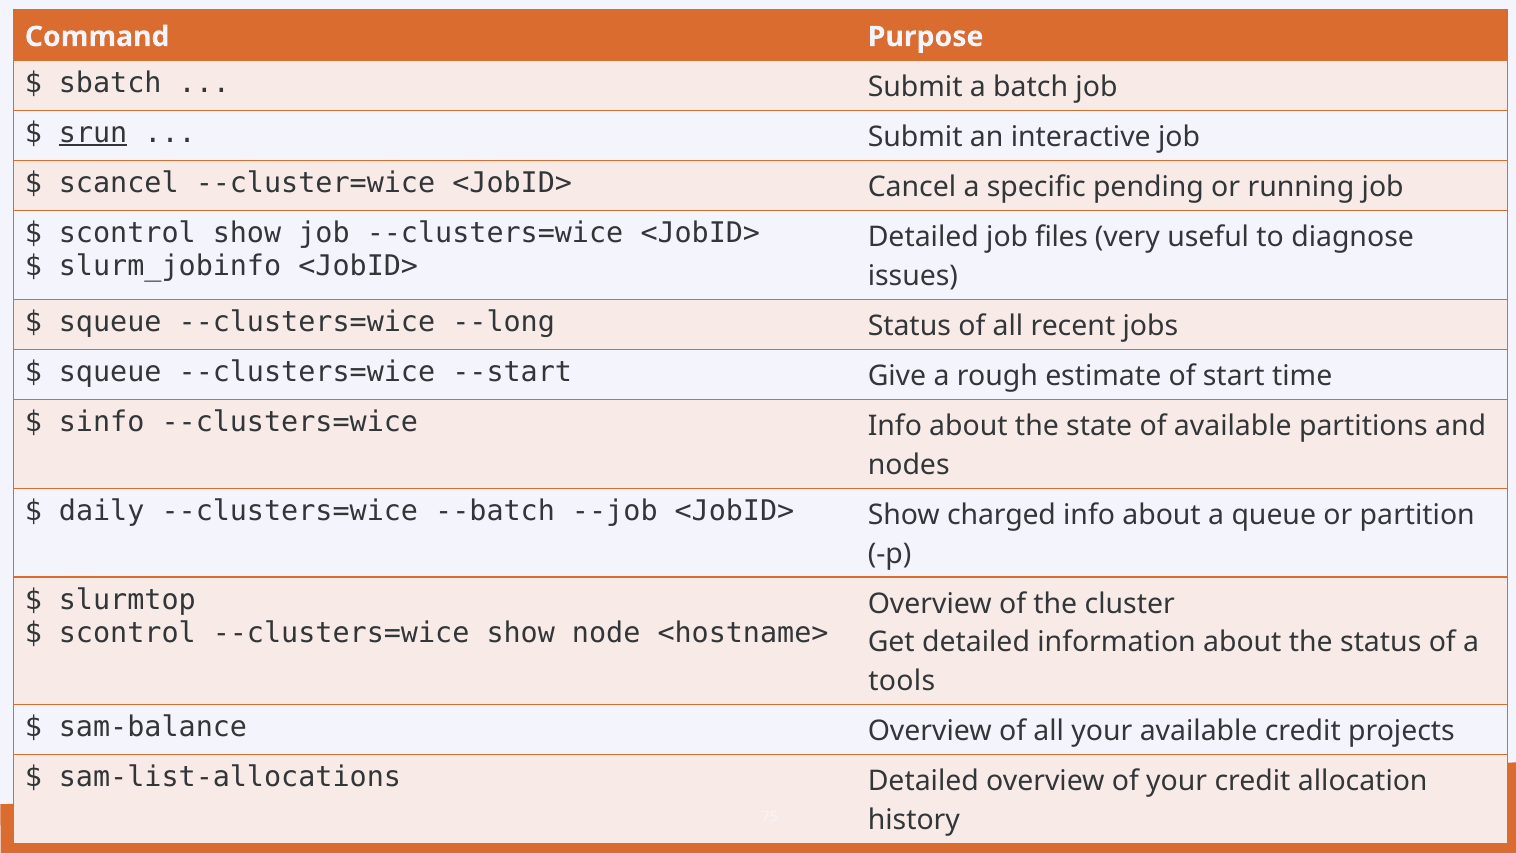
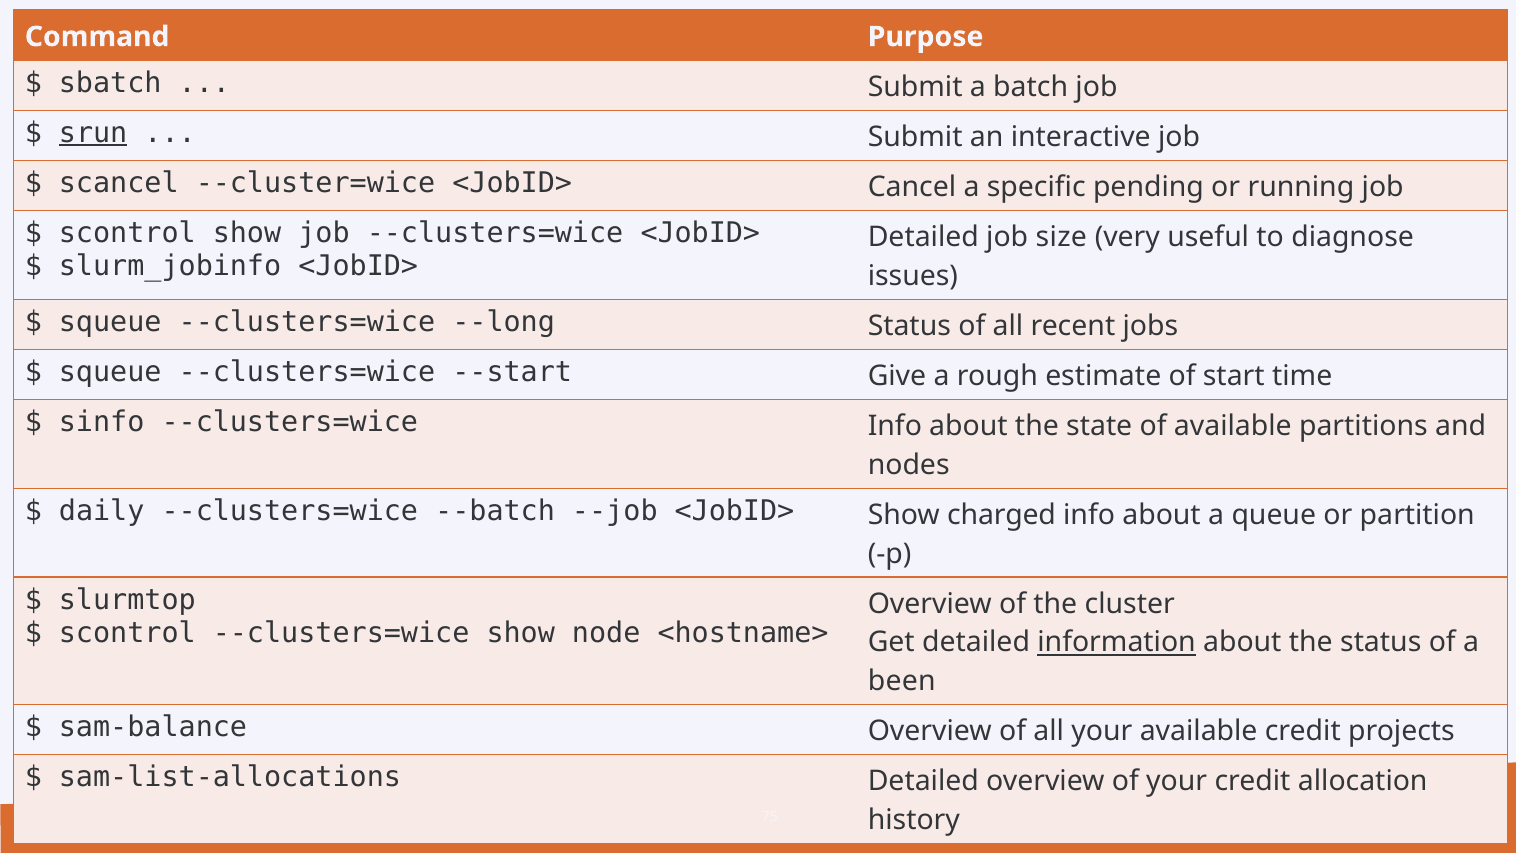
files: files -> size
information underline: none -> present
tools: tools -> been
